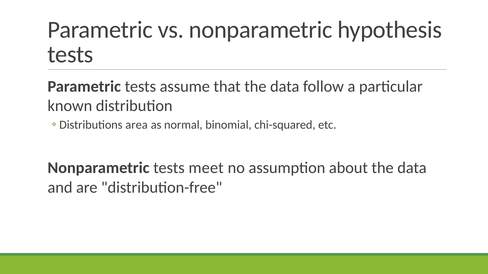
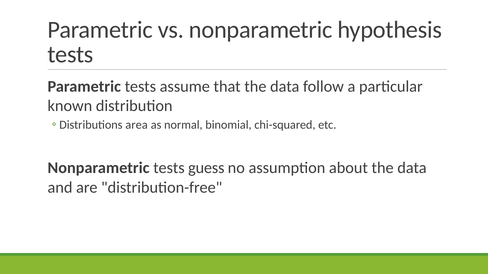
meet: meet -> guess
